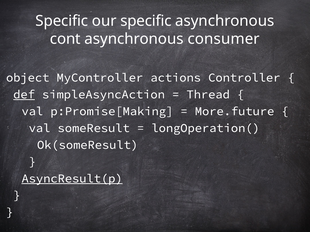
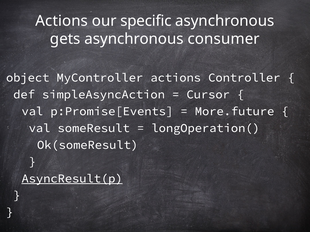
Specific at (62, 21): Specific -> Actions
cont: cont -> gets
def underline: present -> none
Thread: Thread -> Cursor
p:Promise[Making: p:Promise[Making -> p:Promise[Events
